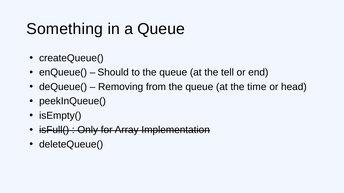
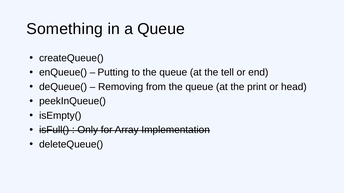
Should: Should -> Putting
time: time -> print
